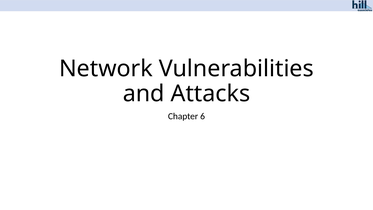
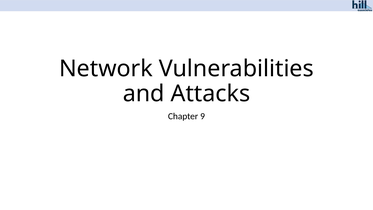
6: 6 -> 9
